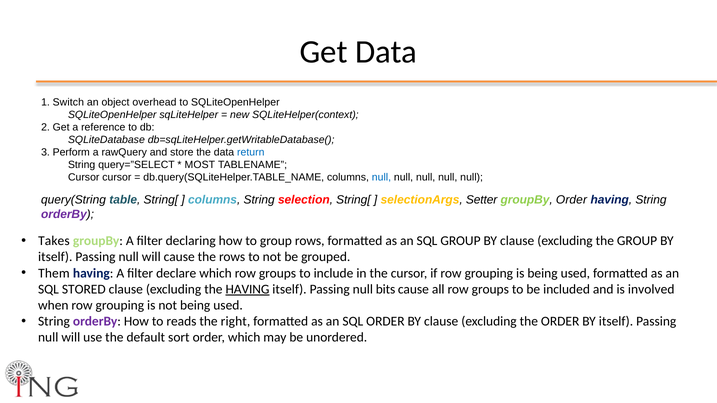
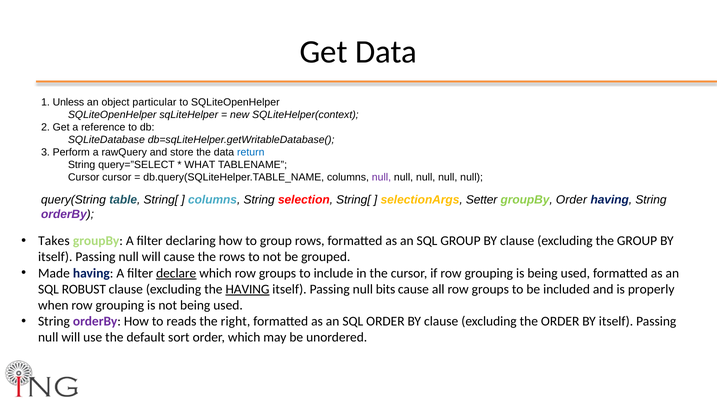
Switch: Switch -> Unless
overhead: overhead -> particular
MOST: MOST -> WHAT
null at (381, 178) colour: blue -> purple
Them: Them -> Made
declare underline: none -> present
STORED: STORED -> ROBUST
involved: involved -> properly
